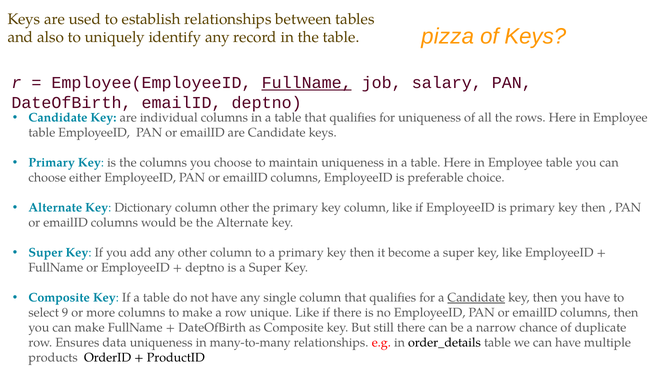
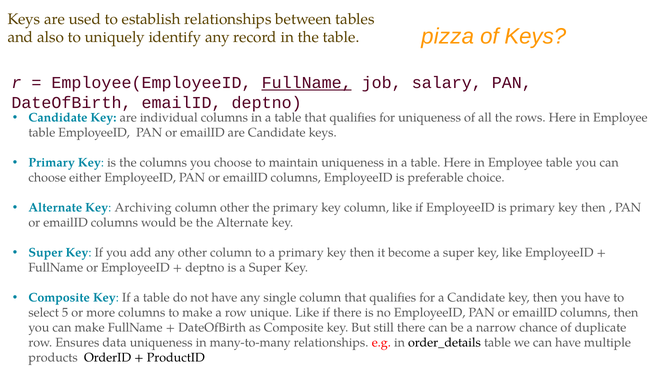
Dictionary: Dictionary -> Archiving
Candidate at (476, 298) underline: present -> none
9: 9 -> 5
